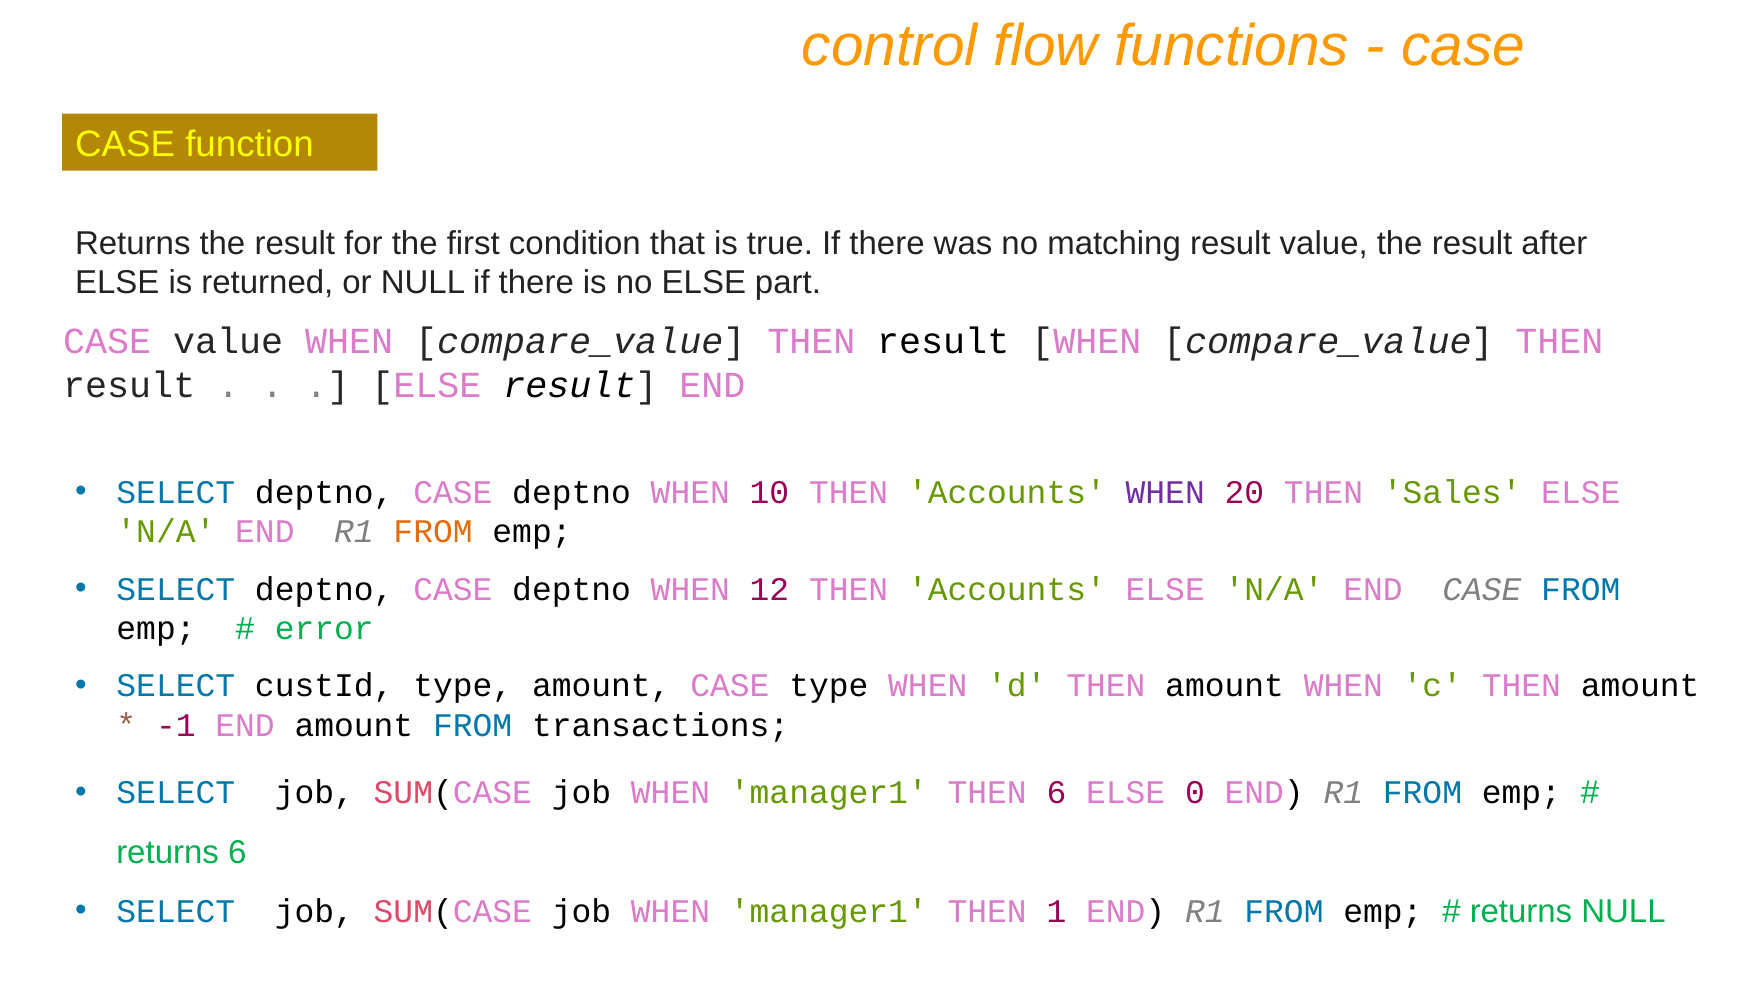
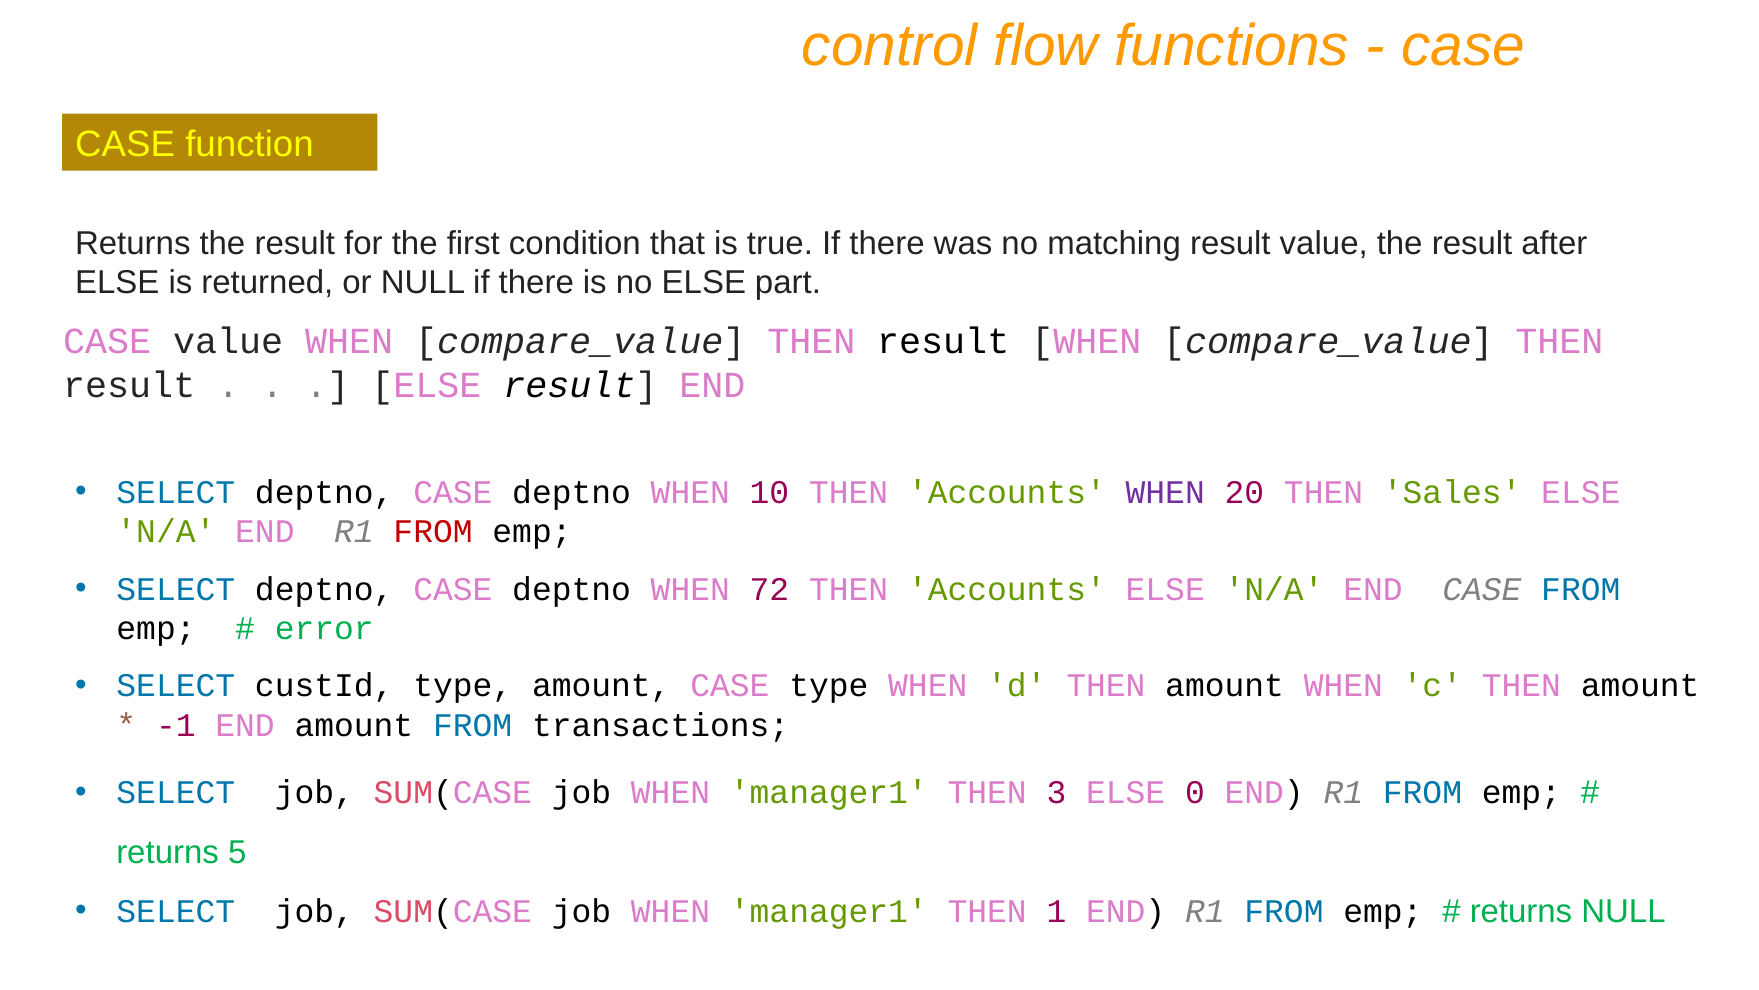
FROM at (433, 532) colour: orange -> red
12: 12 -> 72
THEN 6: 6 -> 3
returns 6: 6 -> 5
